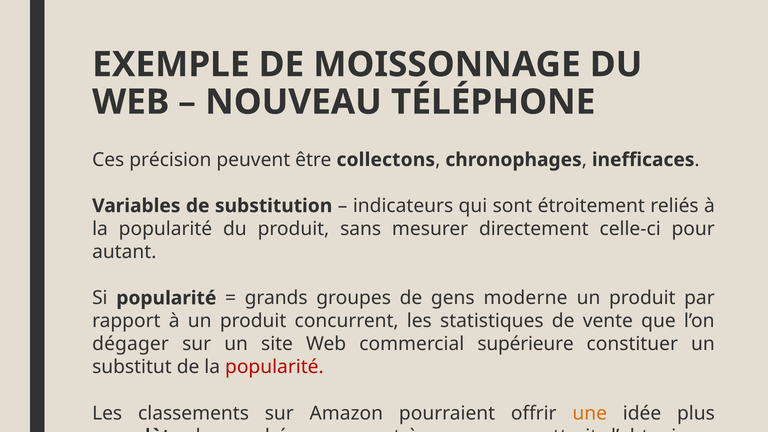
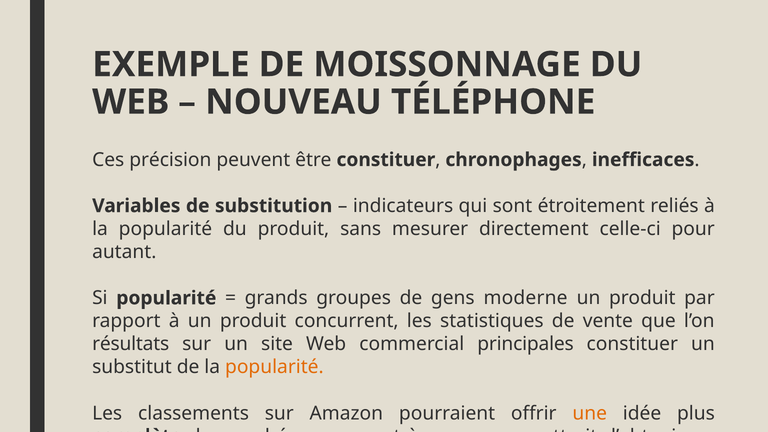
être collectons: collectons -> constituer
dégager: dégager -> résultats
supérieure: supérieure -> principales
popularité at (274, 367) colour: red -> orange
